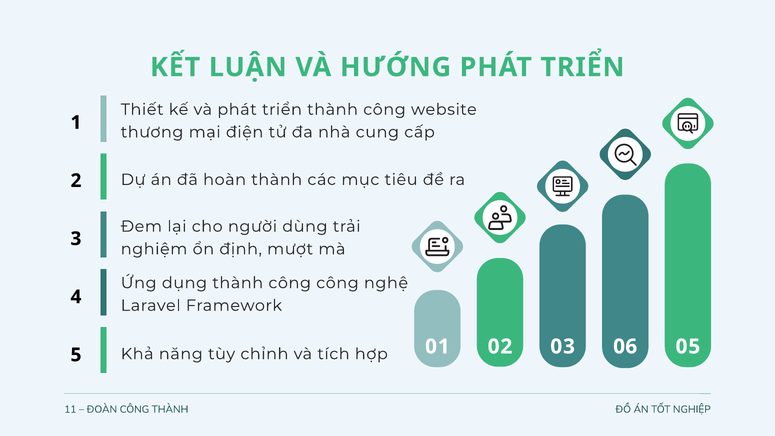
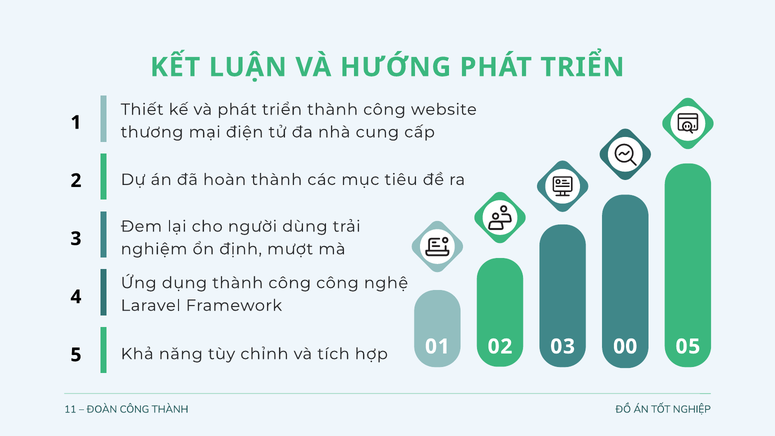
06: 06 -> 00
